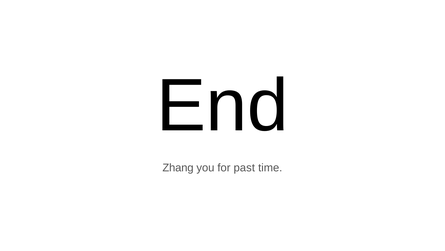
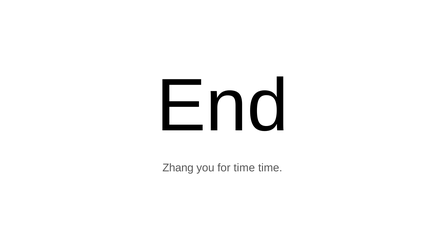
for past: past -> time
